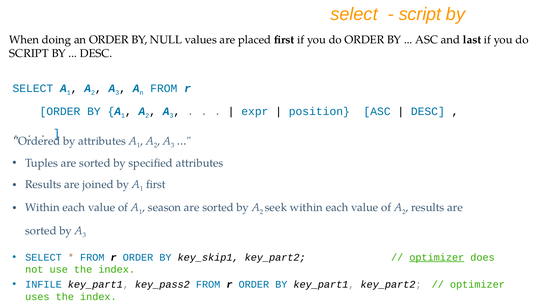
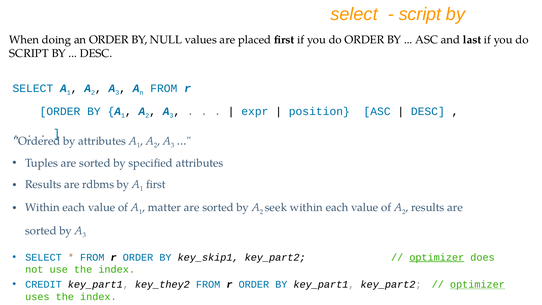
joined: joined -> rdbms
season: season -> matter
INFILE: INFILE -> CREDIT
key_pass2: key_pass2 -> key_they2
optimizer at (477, 284) underline: none -> present
